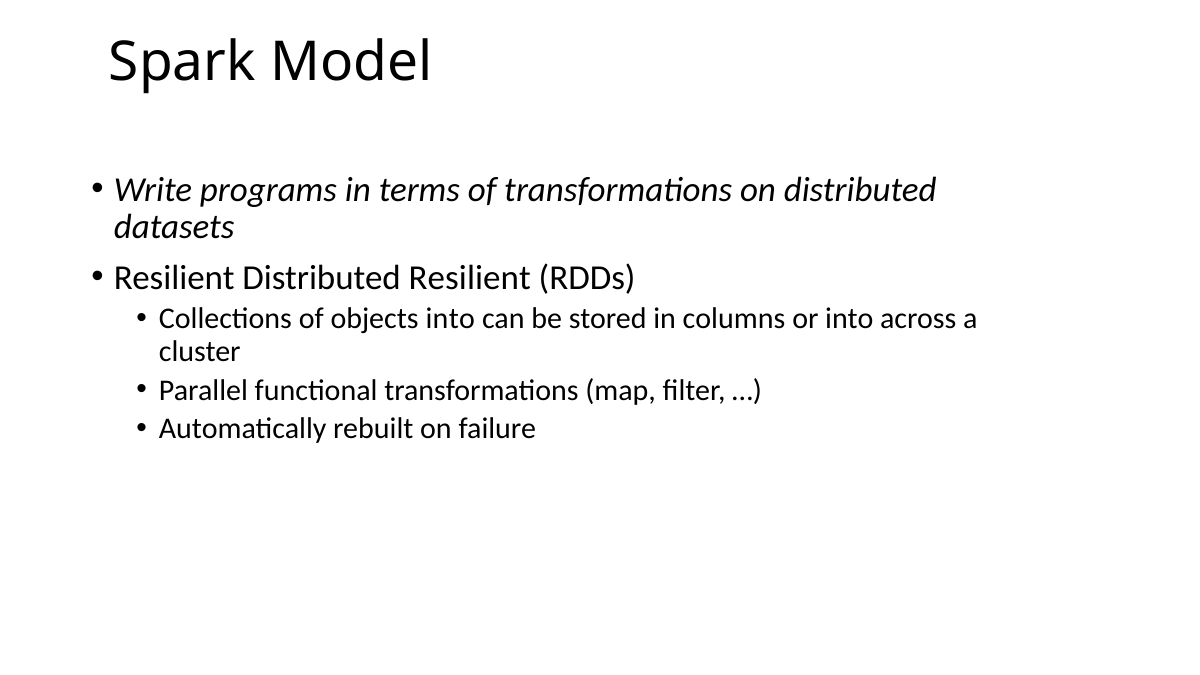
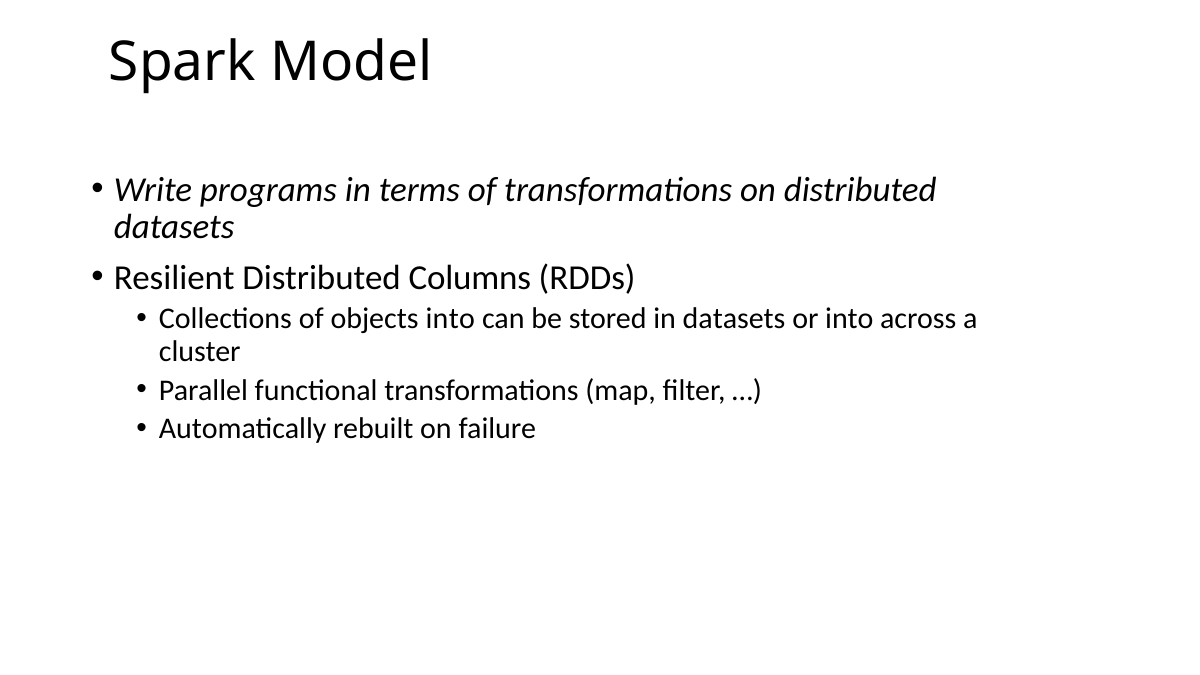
Distributed Resilient: Resilient -> Columns
in columns: columns -> datasets
